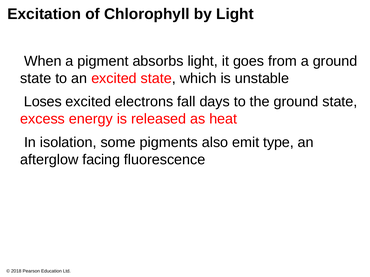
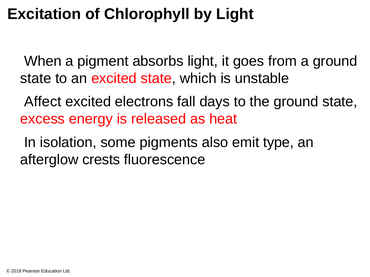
Loses: Loses -> Affect
facing: facing -> crests
